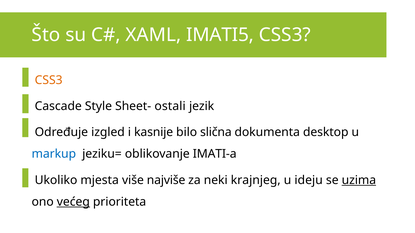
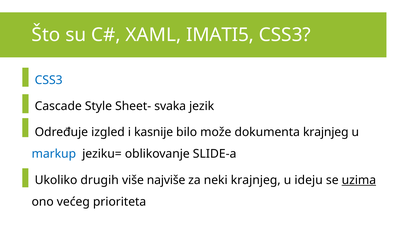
CSS3 at (49, 80) colour: orange -> blue
ostali: ostali -> svaka
slična: slična -> može
dokumenta desktop: desktop -> krajnjeg
IMATI-a: IMATI-a -> SLIDE-a
mjesta: mjesta -> drugih
većeg underline: present -> none
